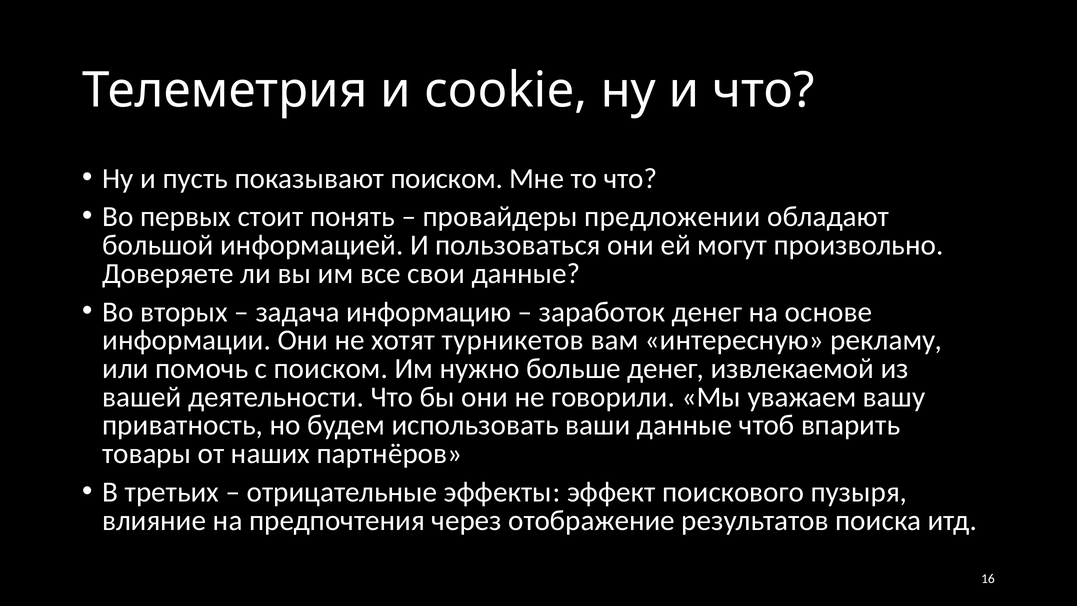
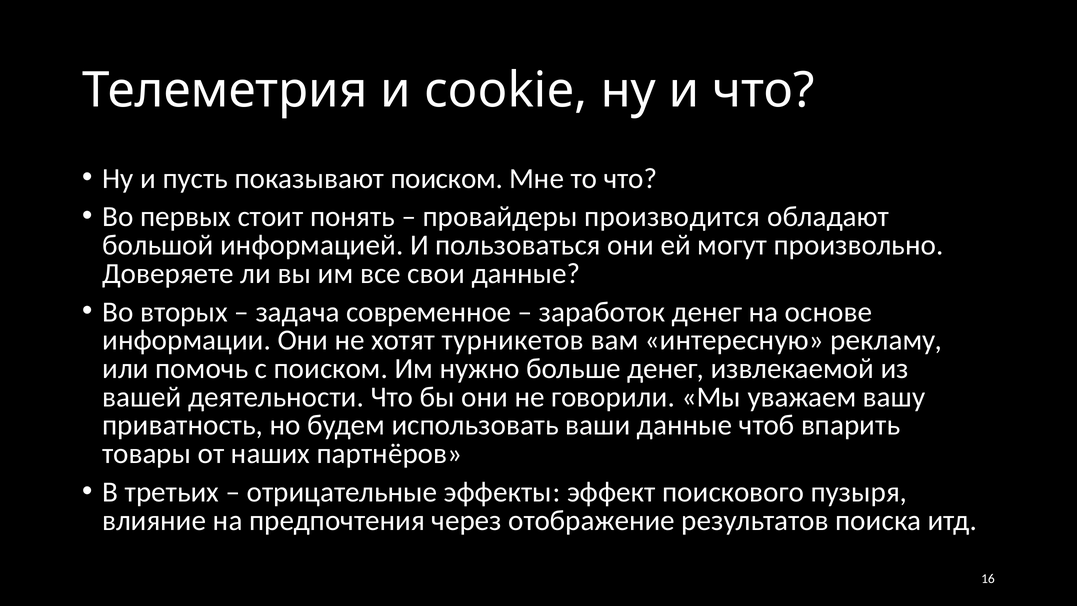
предложении: предложении -> производится
информацию: информацию -> современное
